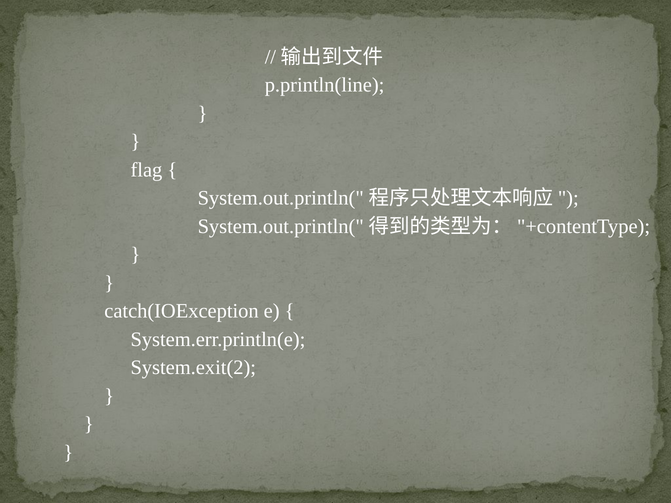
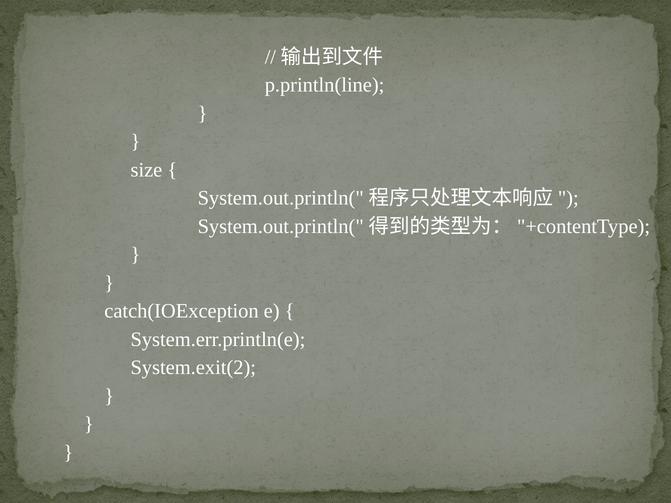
flag: flag -> size
